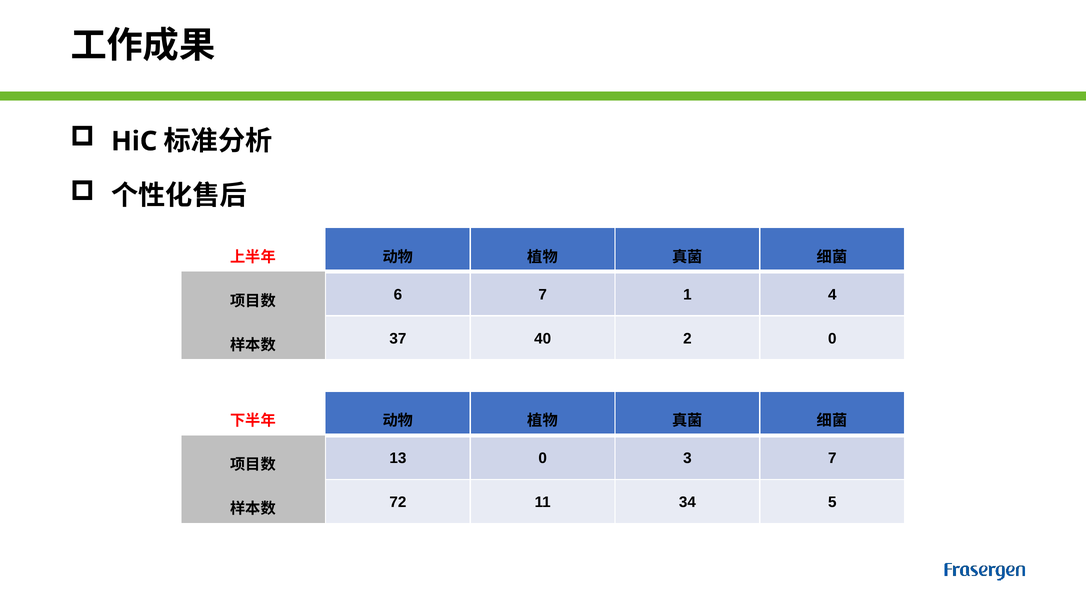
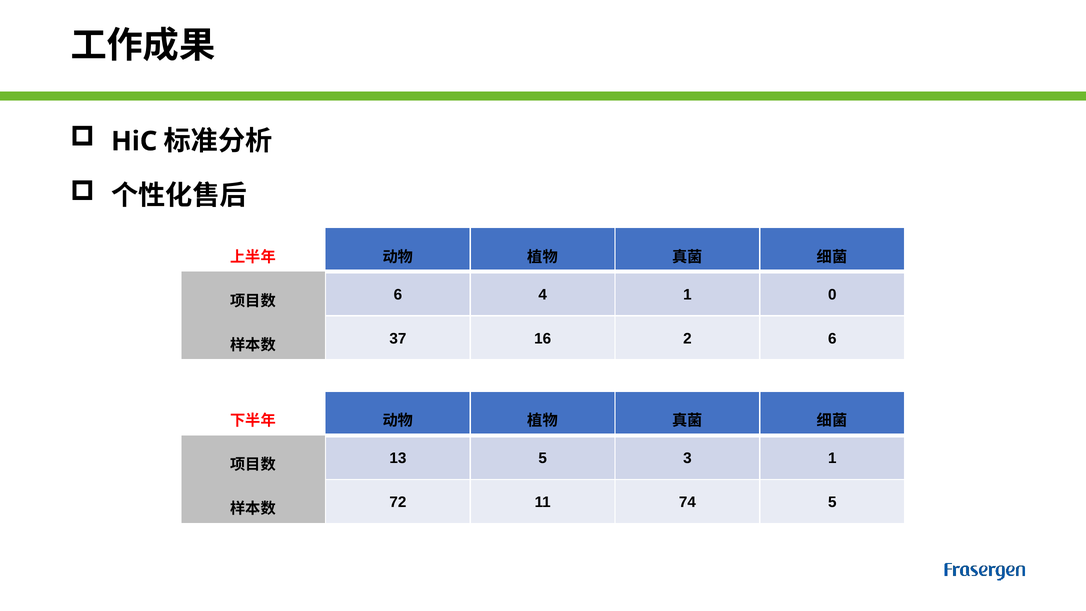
6 7: 7 -> 4
4: 4 -> 0
40: 40 -> 16
2 0: 0 -> 6
13 0: 0 -> 5
3 7: 7 -> 1
34: 34 -> 74
